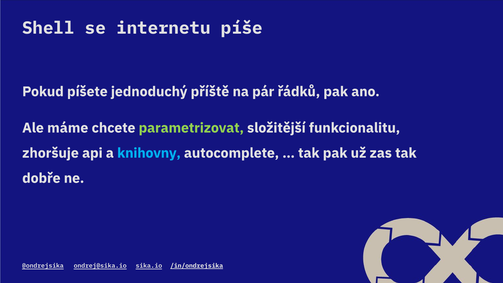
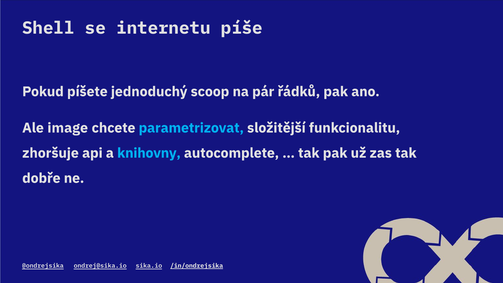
příště: příště -> scoop
máme: máme -> image
parametrizovat colour: light green -> light blue
